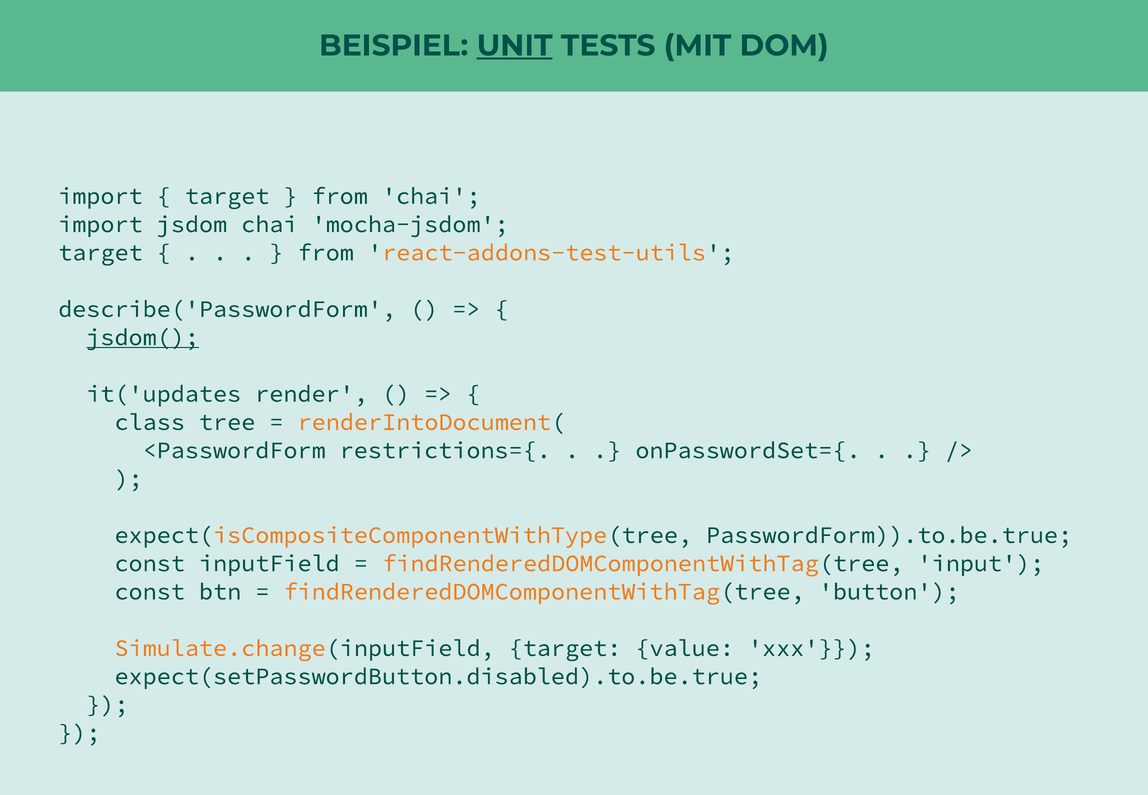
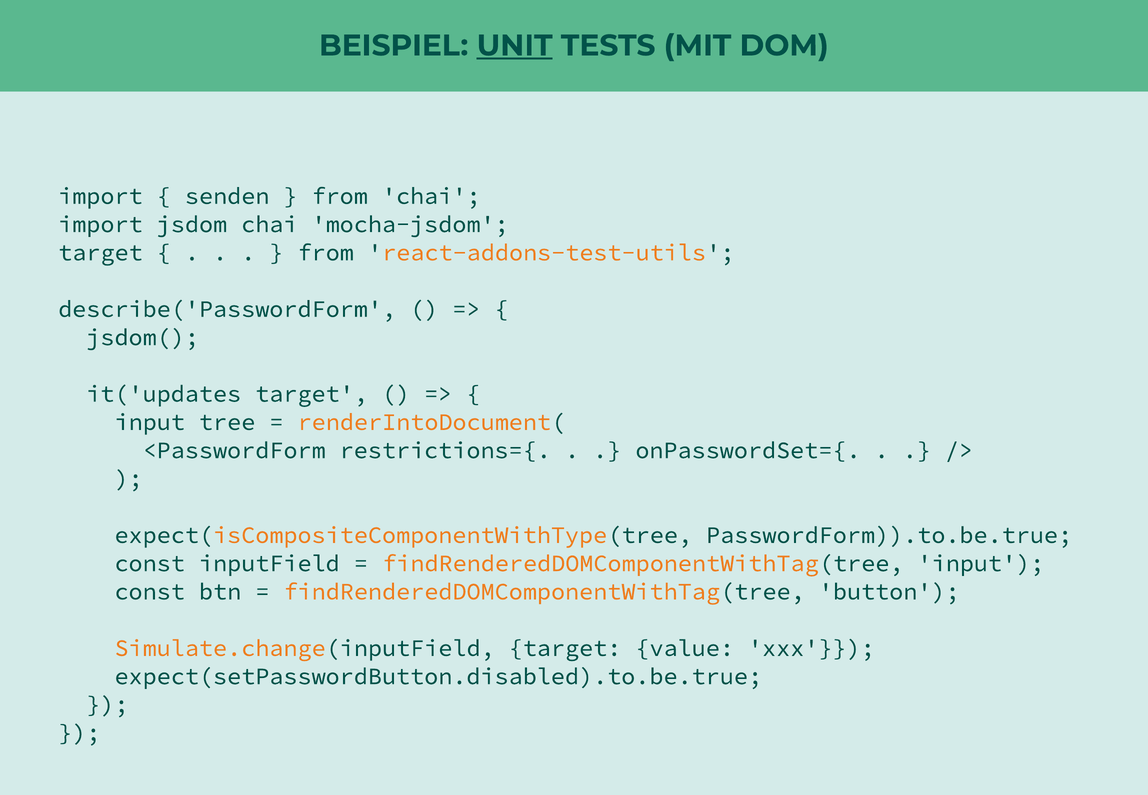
target at (227, 196): target -> senden
jsdom( underline: present -> none
it('updates render: render -> target
class at (150, 422): class -> input
